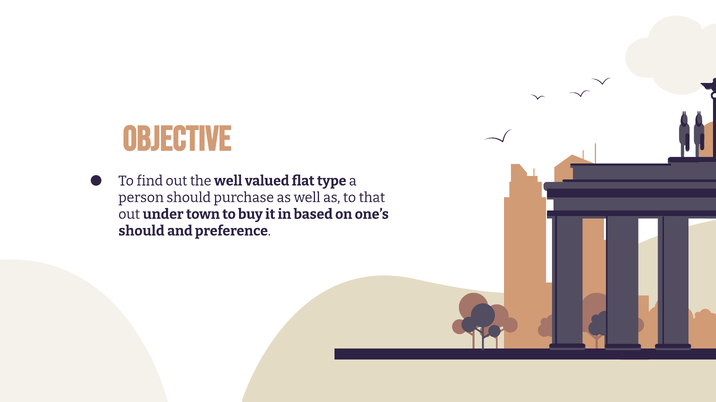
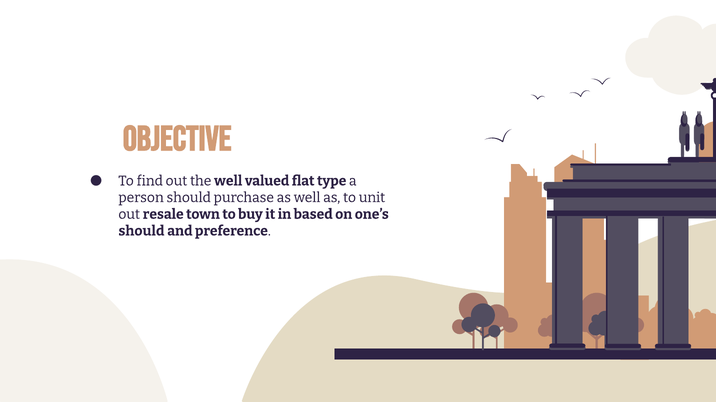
that: that -> unit
under: under -> resale
